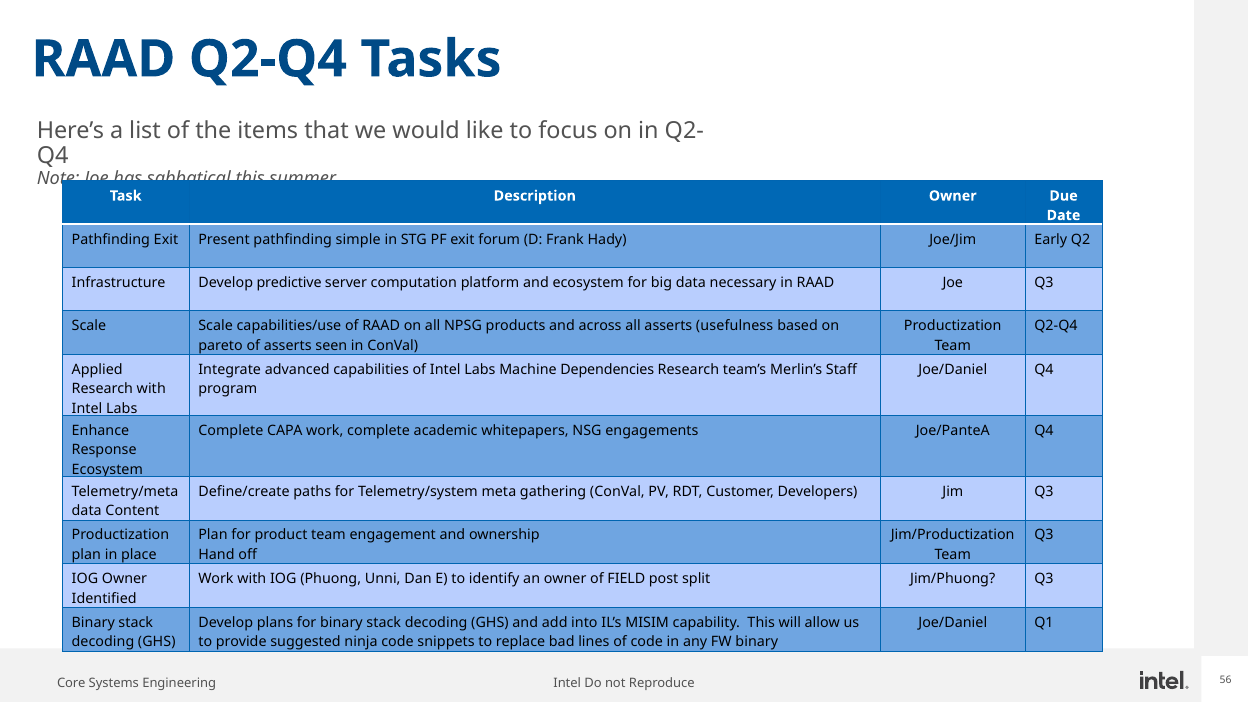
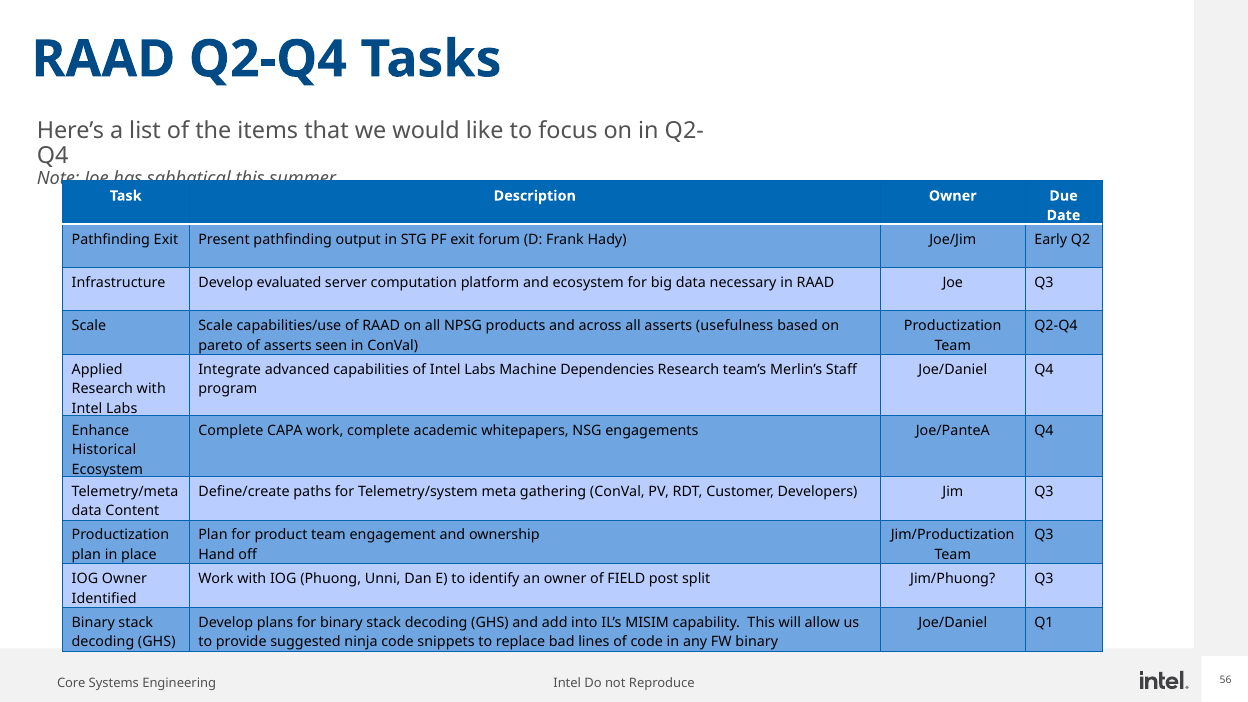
simple: simple -> output
predictive: predictive -> evaluated
Response: Response -> Historical
